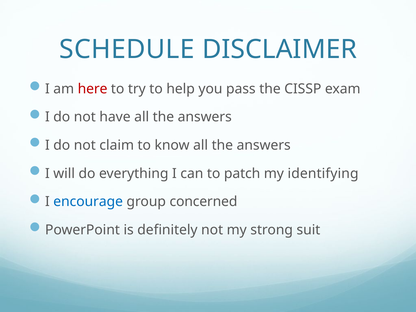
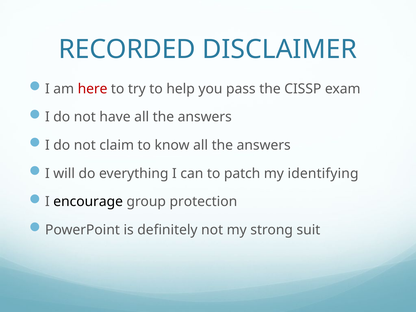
SCHEDULE: SCHEDULE -> RECORDED
encourage colour: blue -> black
concerned: concerned -> protection
